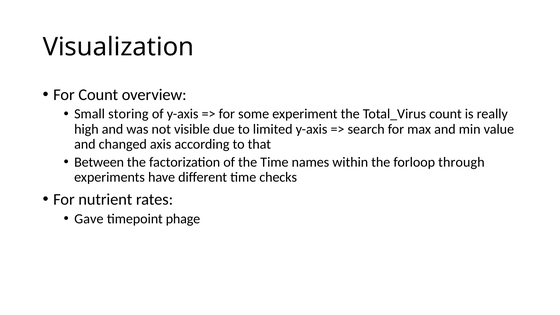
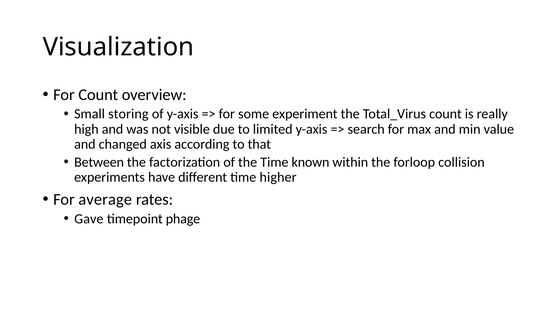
names: names -> known
through: through -> collision
checks: checks -> higher
nutrient: nutrient -> average
